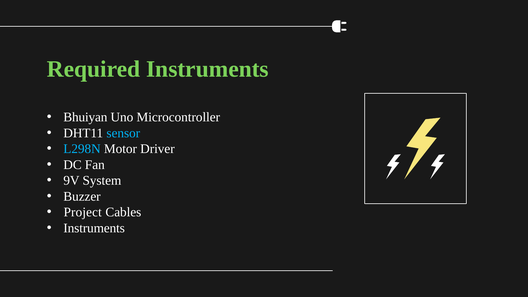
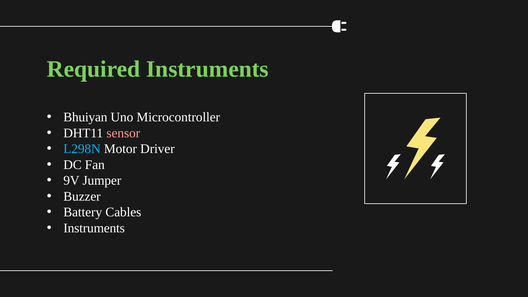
sensor colour: light blue -> pink
System: System -> Jumper
Project: Project -> Battery
